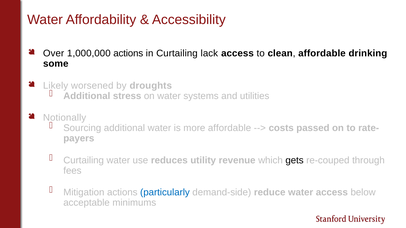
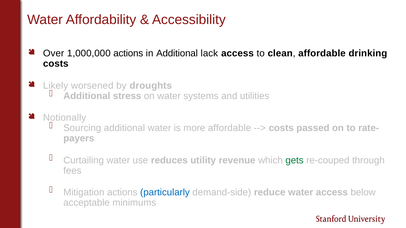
in Curtailing: Curtailing -> Additional
some at (56, 64): some -> costs
gets colour: black -> green
